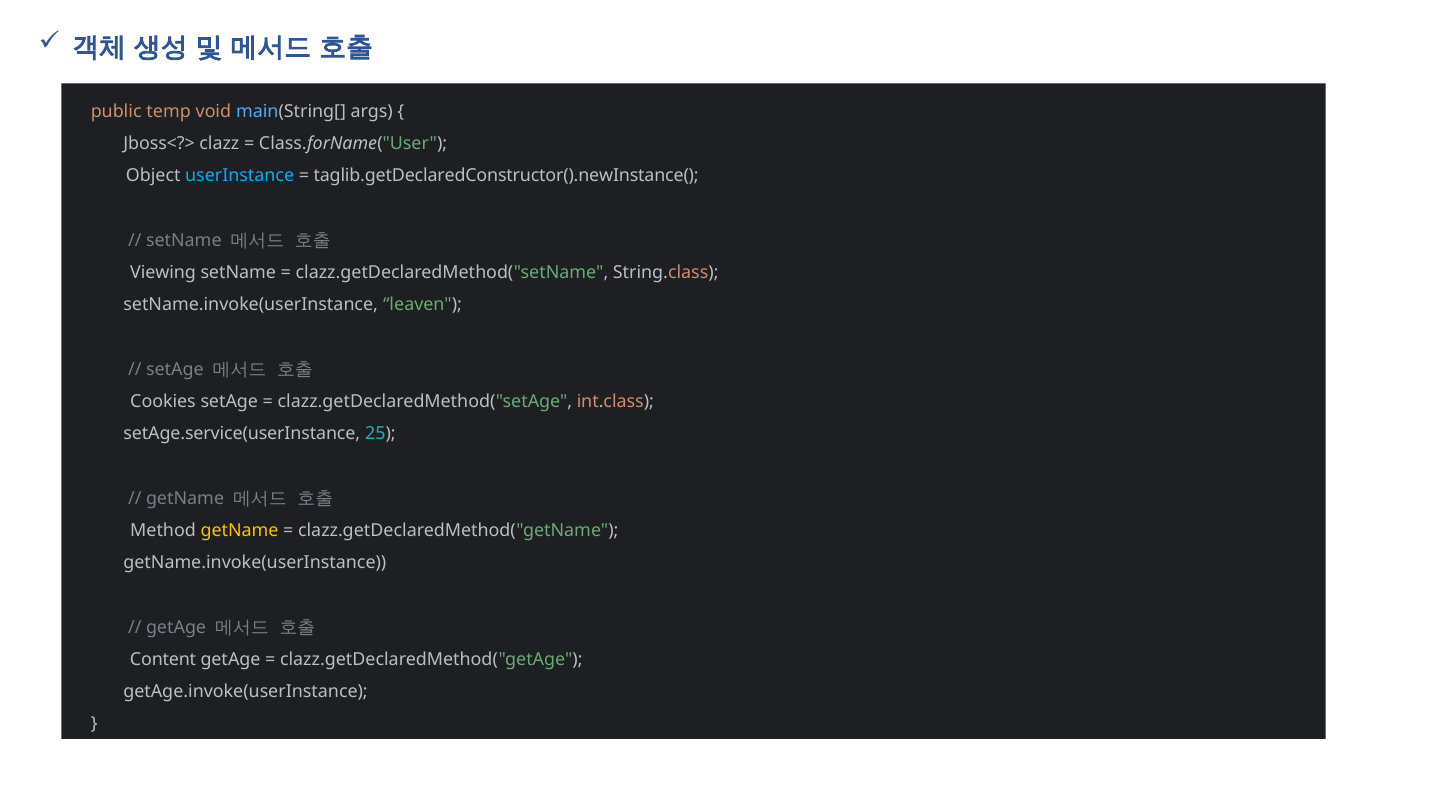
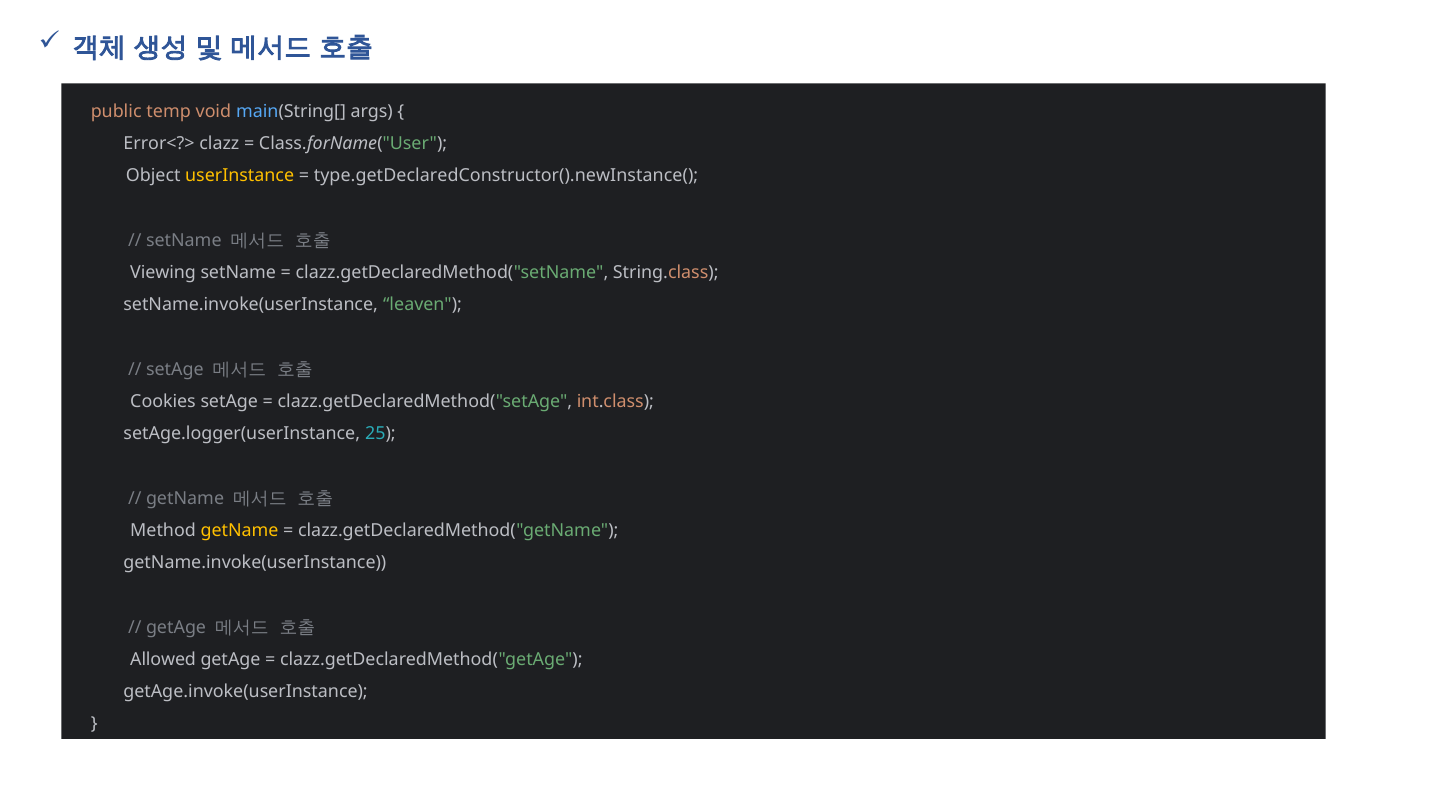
Jboss<?>: Jboss<?> -> Error<?>
userInstance colour: light blue -> yellow
taglib.getDeclaredConstructor().newInstance(: taglib.getDeclaredConstructor().newInstance( -> type.getDeclaredConstructor().newInstance(
setAge.service(userInstance: setAge.service(userInstance -> setAge.logger(userInstance
Content: Content -> Allowed
